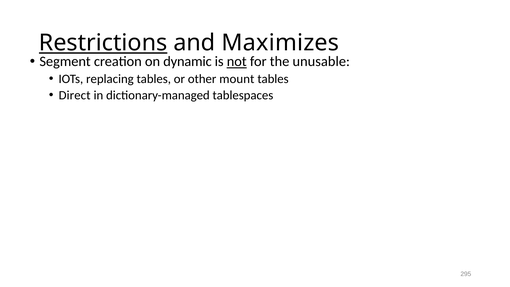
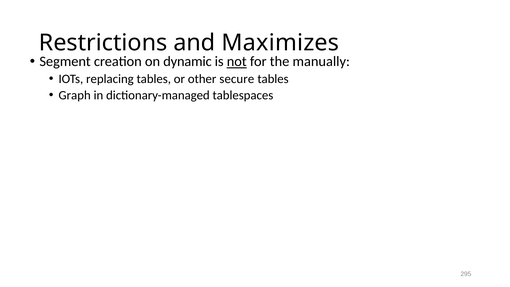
Restrictions underline: present -> none
unusable: unusable -> manually
mount: mount -> secure
Direct: Direct -> Graph
